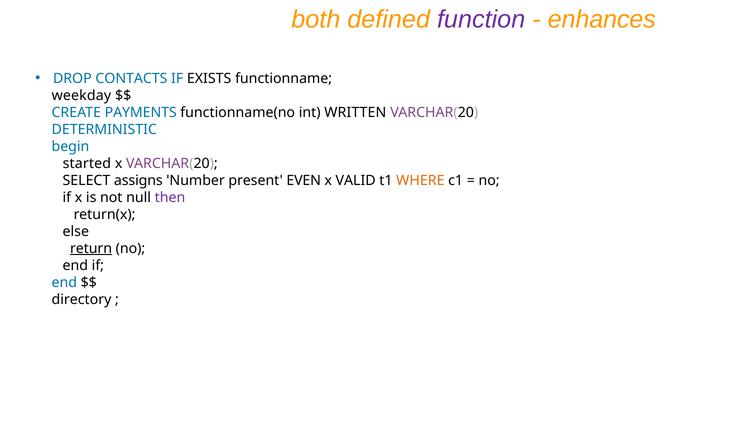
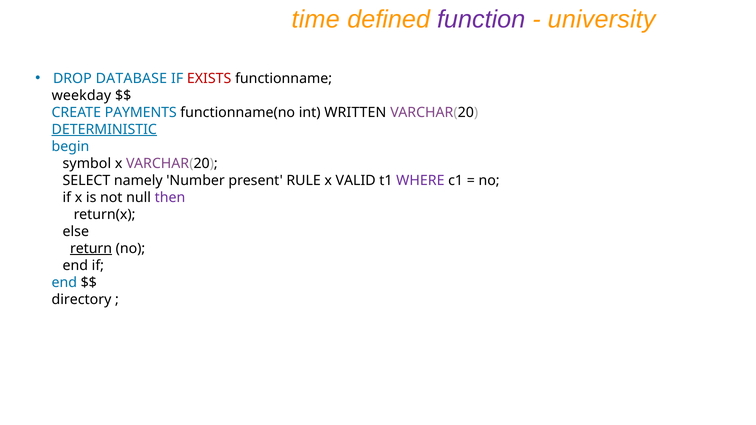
both: both -> time
enhances: enhances -> university
CONTACTS: CONTACTS -> DATABASE
EXISTS colour: black -> red
DETERMINISTIC underline: none -> present
started: started -> symbol
assigns: assigns -> namely
EVEN: EVEN -> RULE
WHERE colour: orange -> purple
